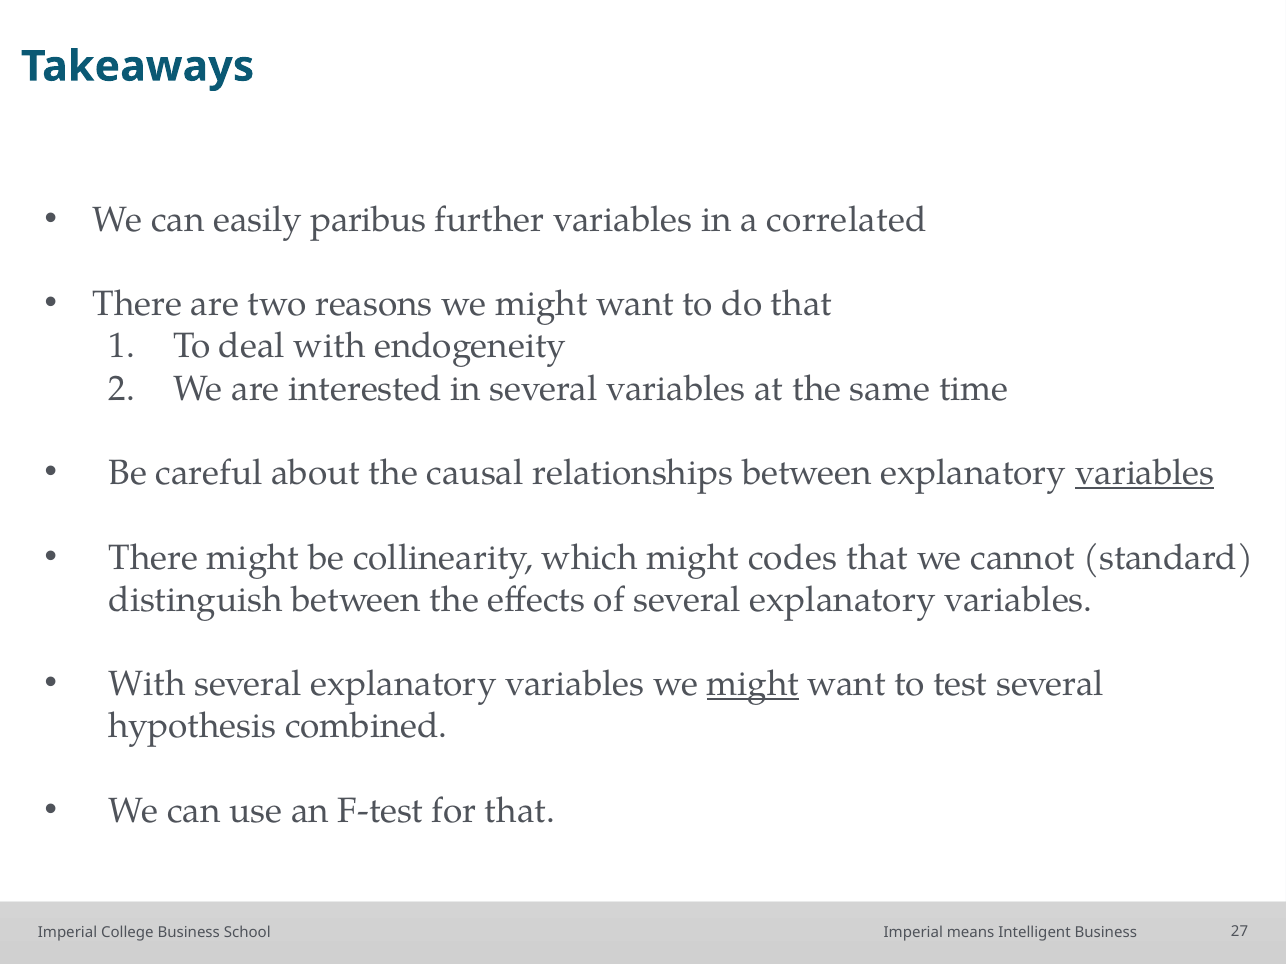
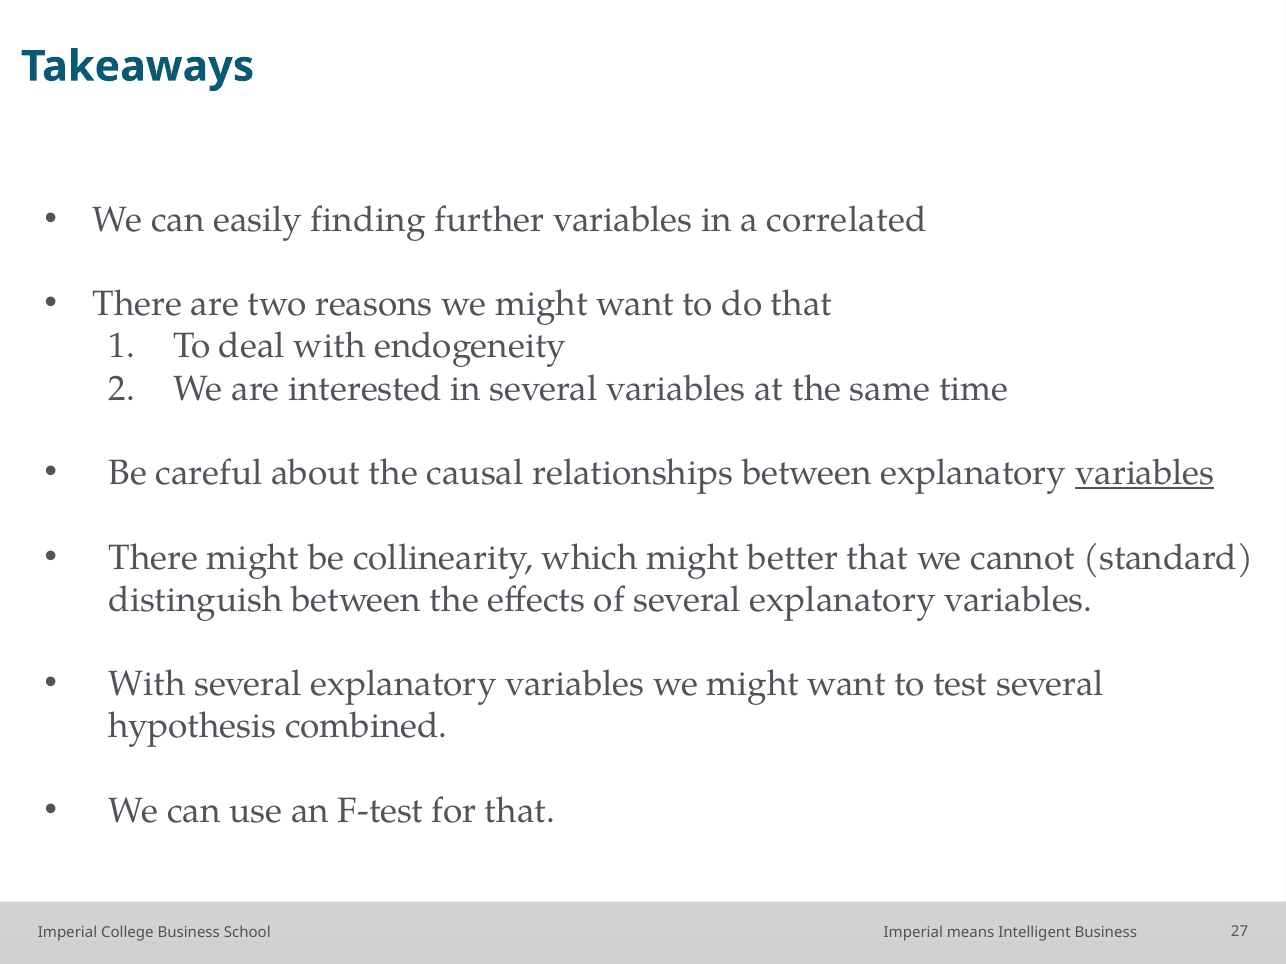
paribus: paribus -> finding
codes: codes -> better
might at (753, 684) underline: present -> none
